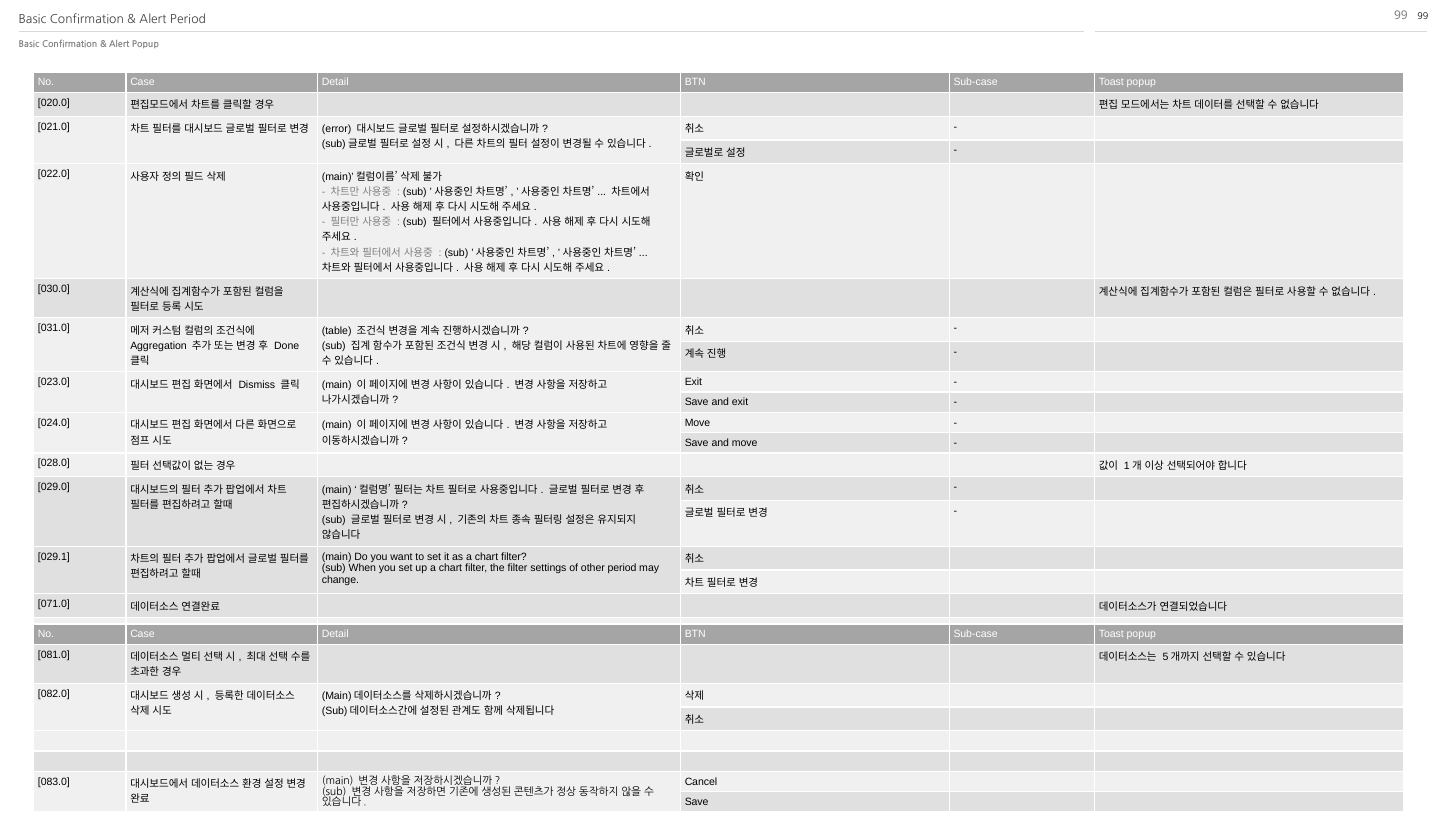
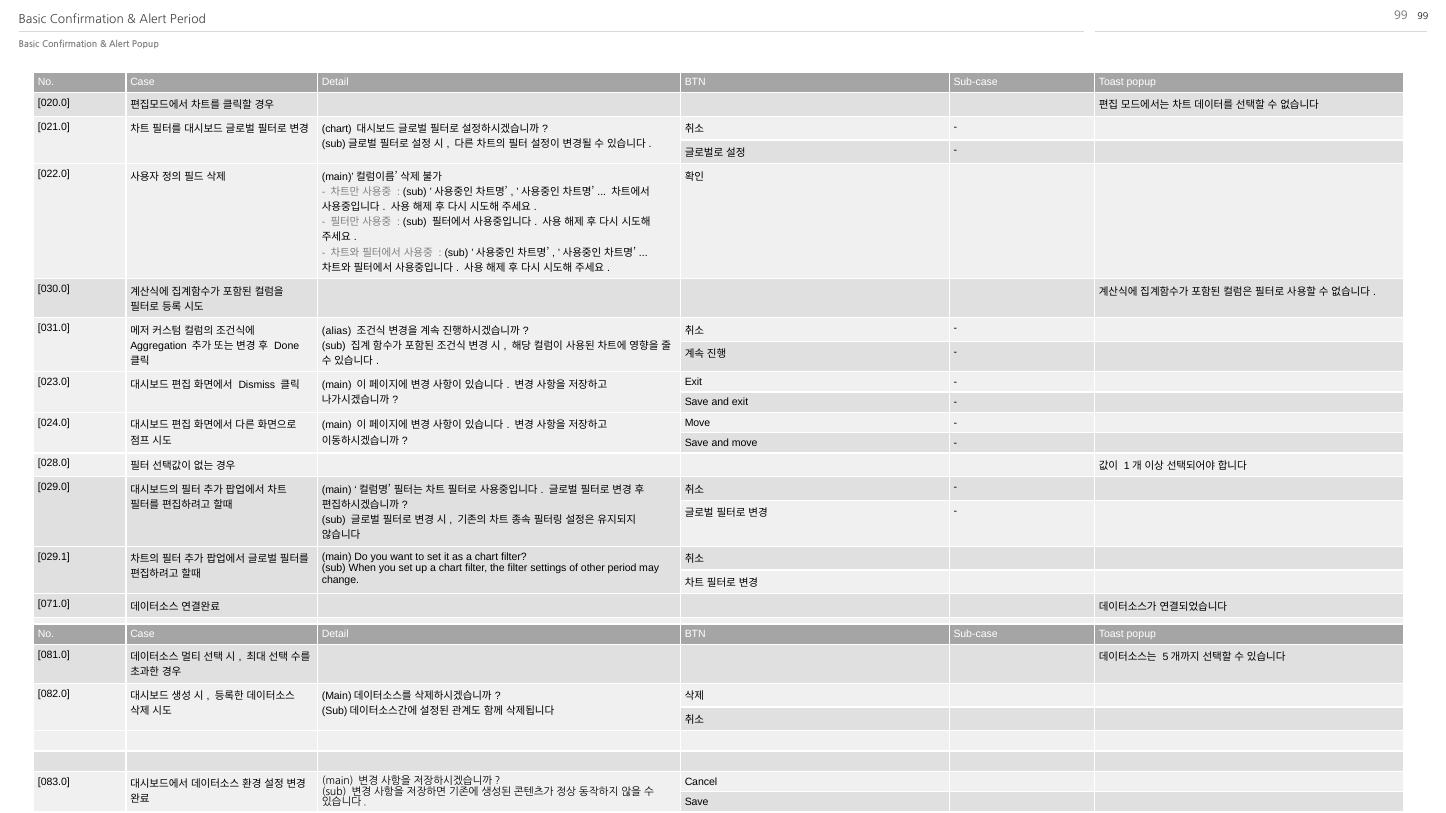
error at (337, 129): error -> chart
table: table -> alias
